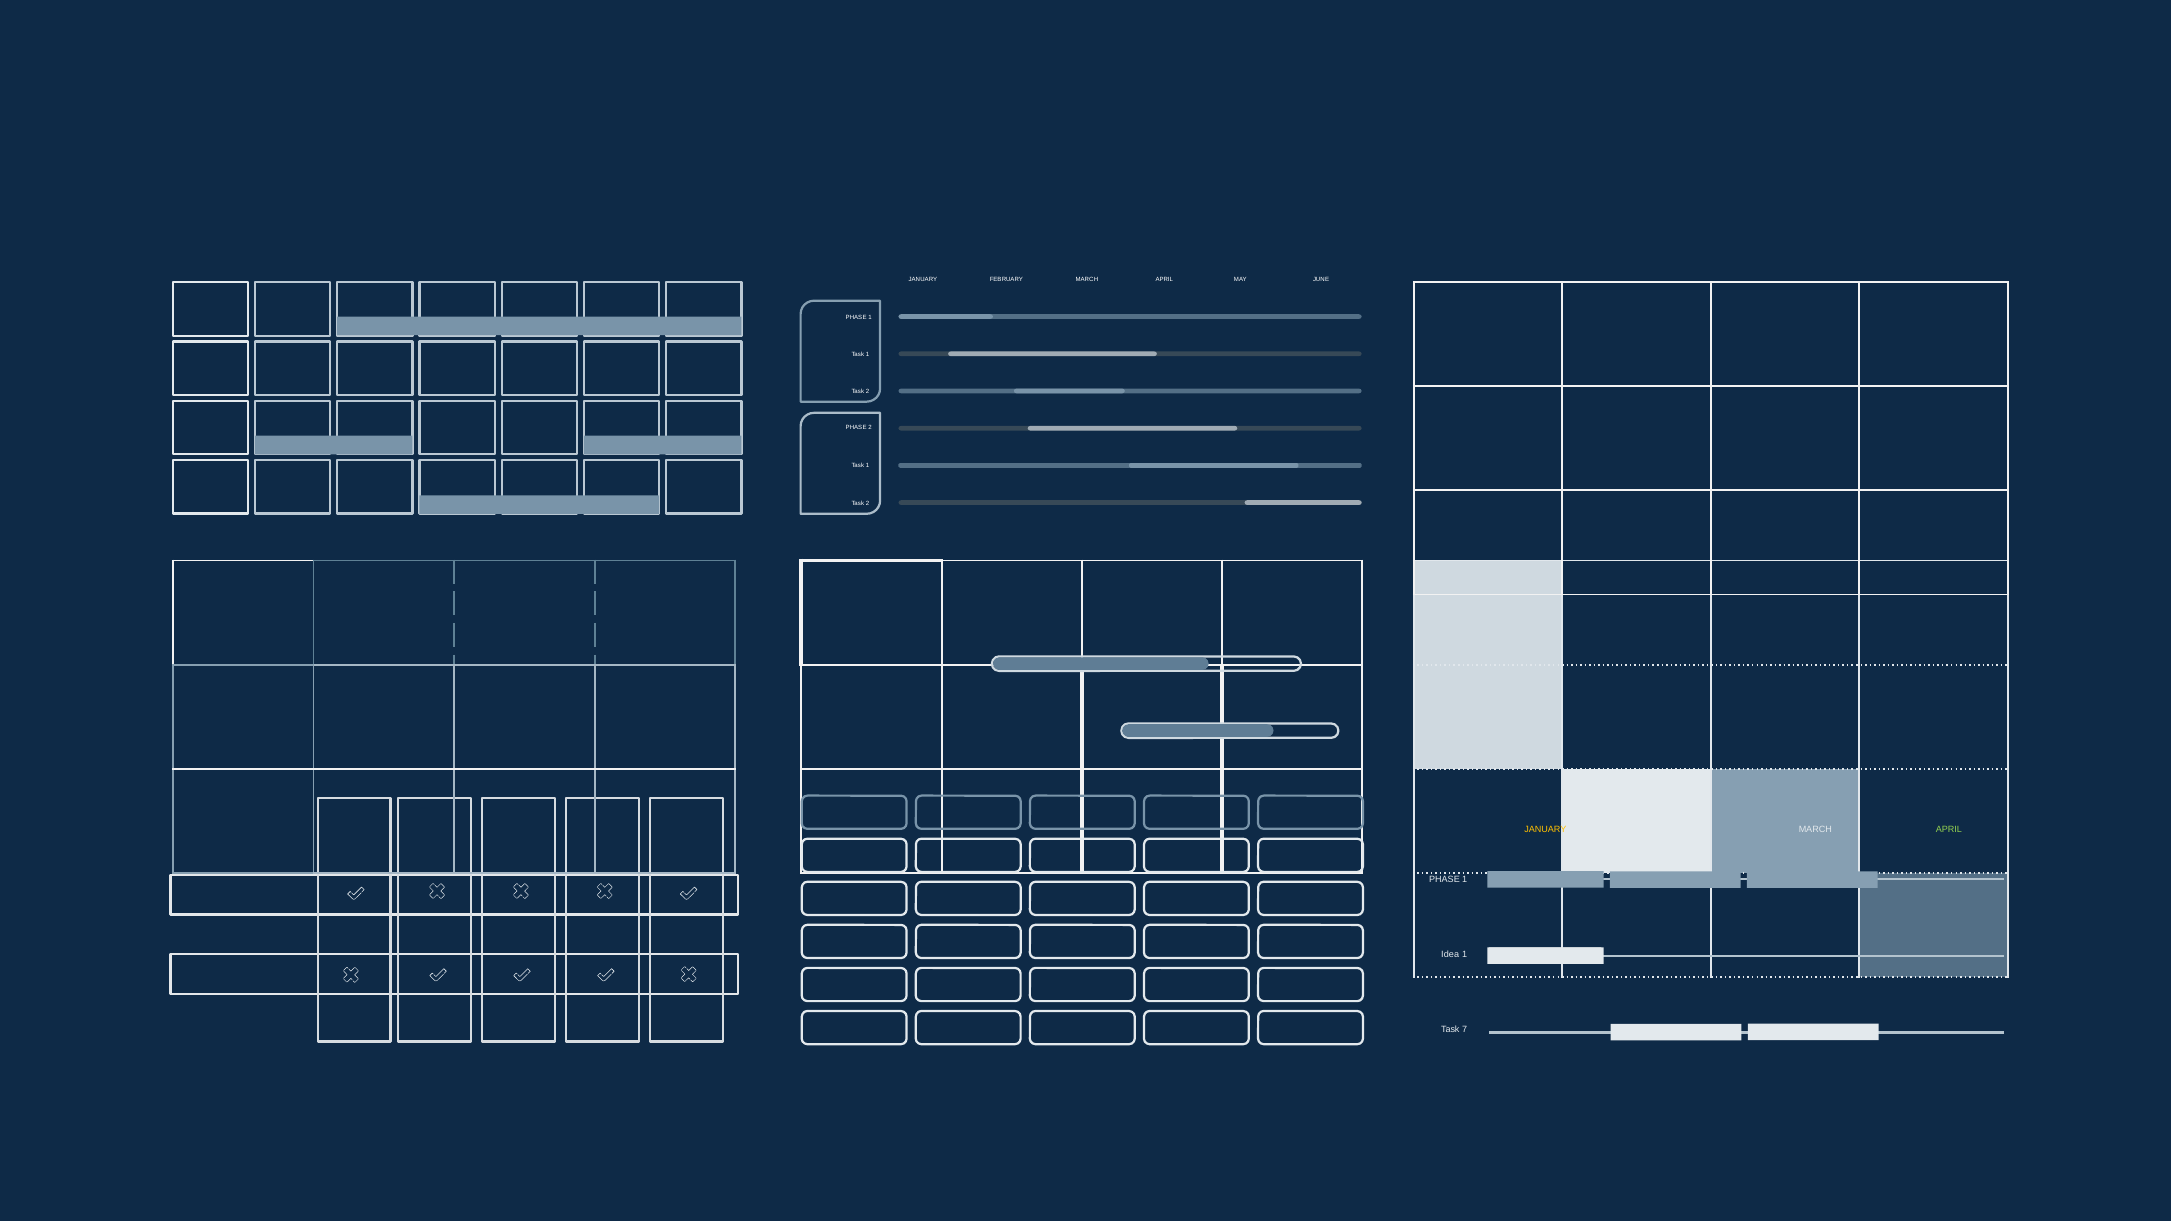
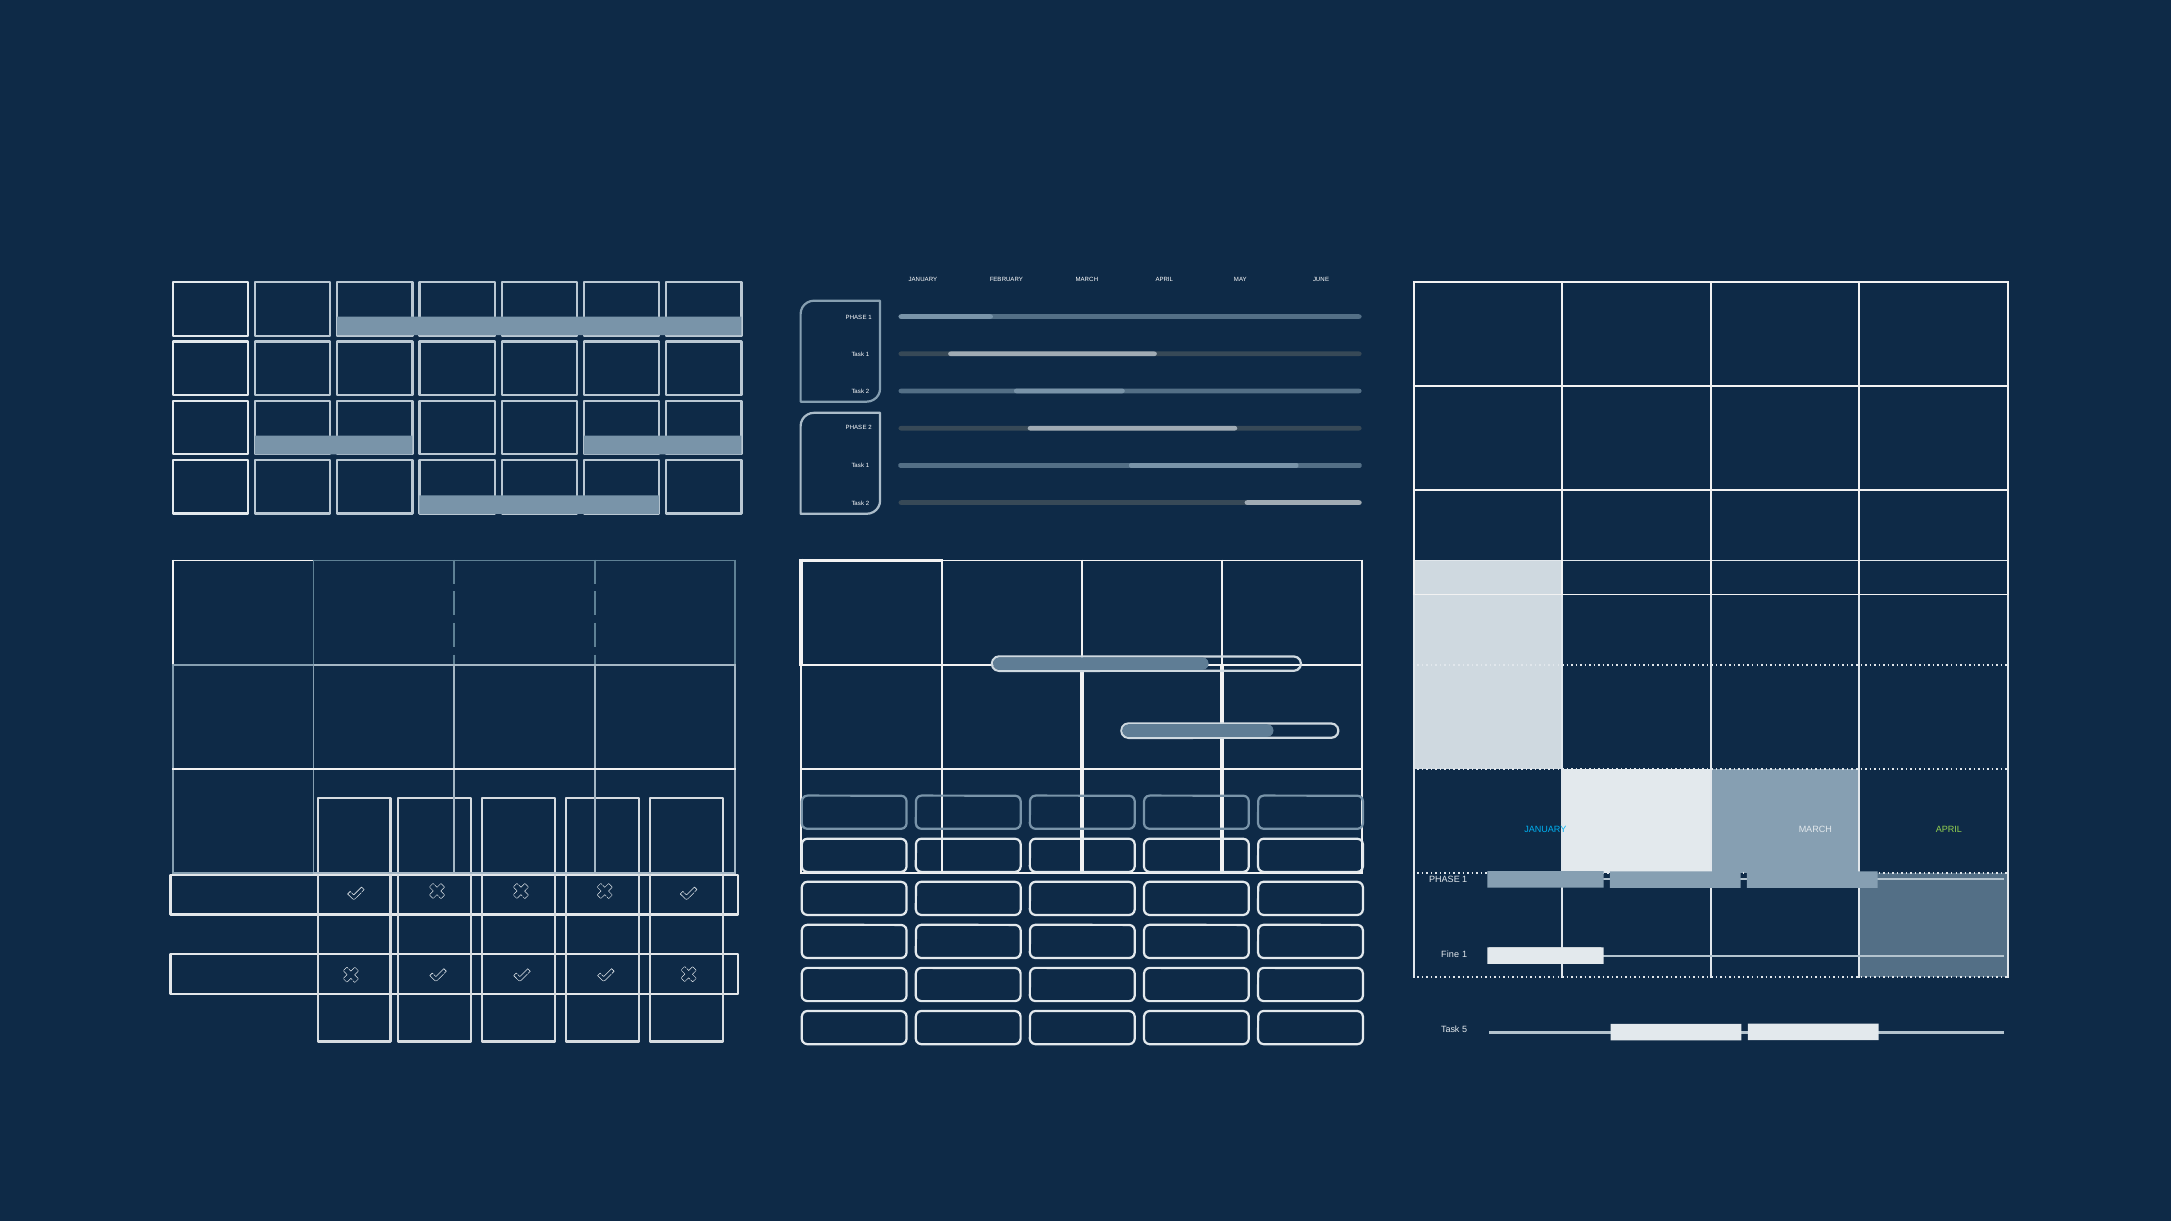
JANUARY at (1545, 830) colour: yellow -> light blue
Idea: Idea -> Fine
7: 7 -> 5
